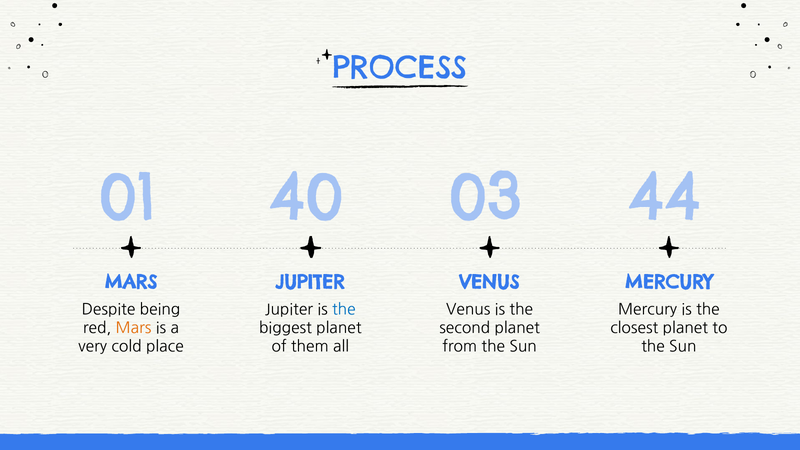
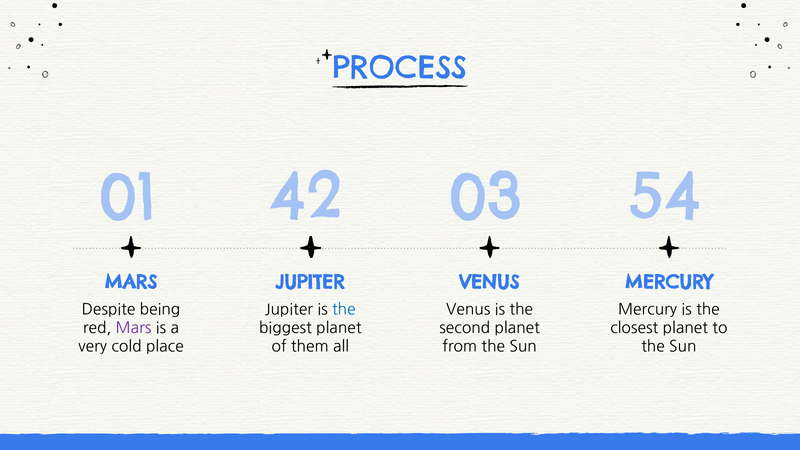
40: 40 -> 42
44: 44 -> 54
Mars at (133, 328) colour: orange -> purple
